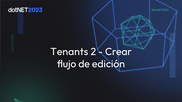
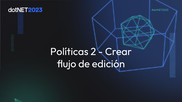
Tenants: Tenants -> Políticas
